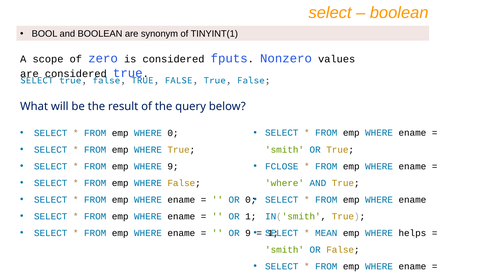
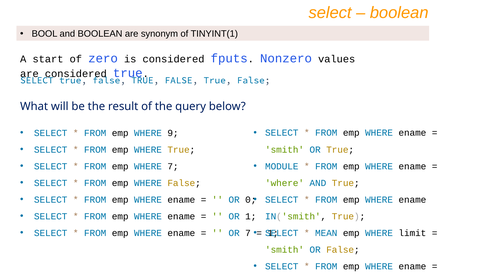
scope: scope -> start
WHERE 0: 0 -> 9
WHERE 9: 9 -> 7
FCLOSE: FCLOSE -> MODULE
OR 9: 9 -> 7
helps: helps -> limit
